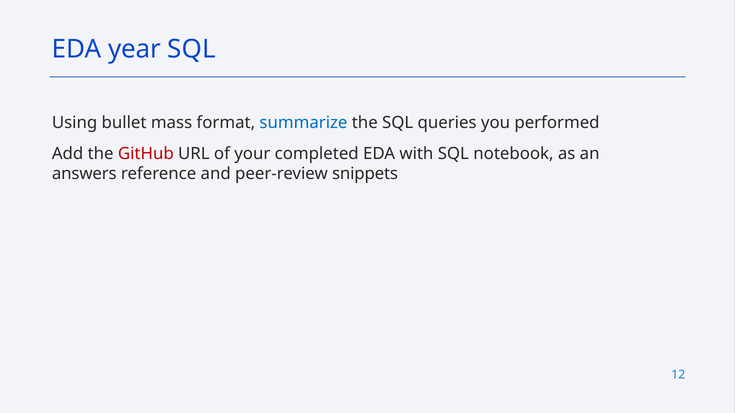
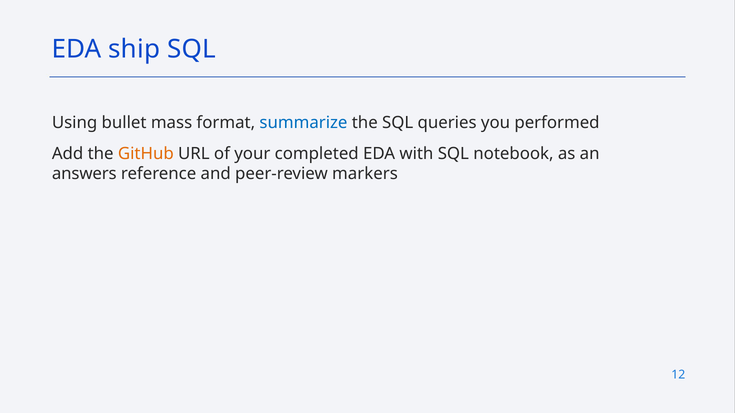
year: year -> ship
GitHub colour: red -> orange
snippets: snippets -> markers
